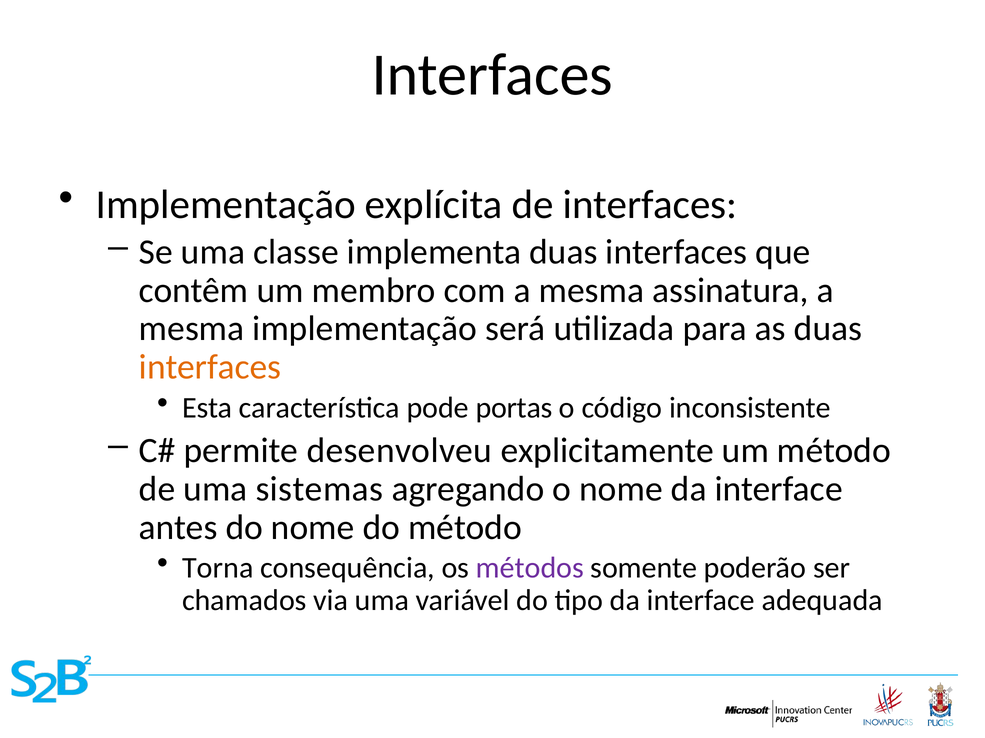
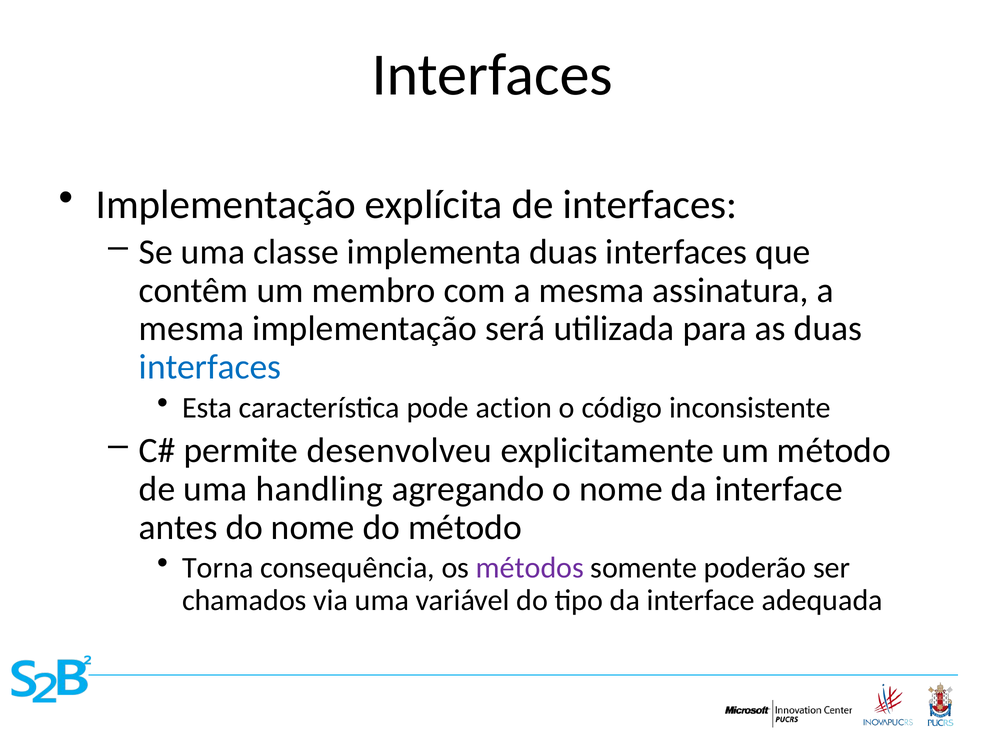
interfaces at (210, 367) colour: orange -> blue
portas: portas -> action
sistemas: sistemas -> handling
